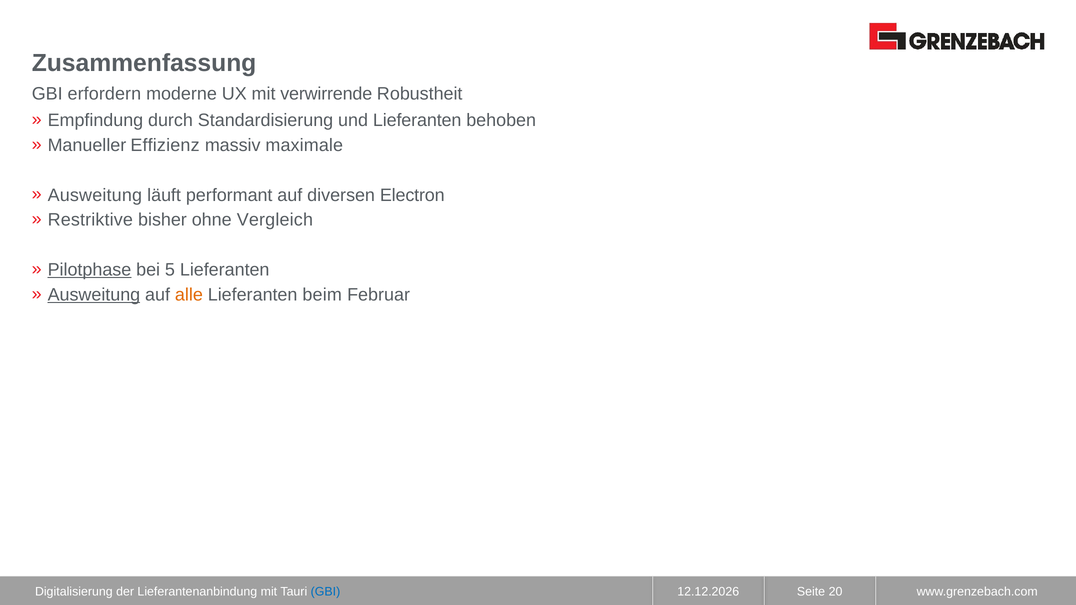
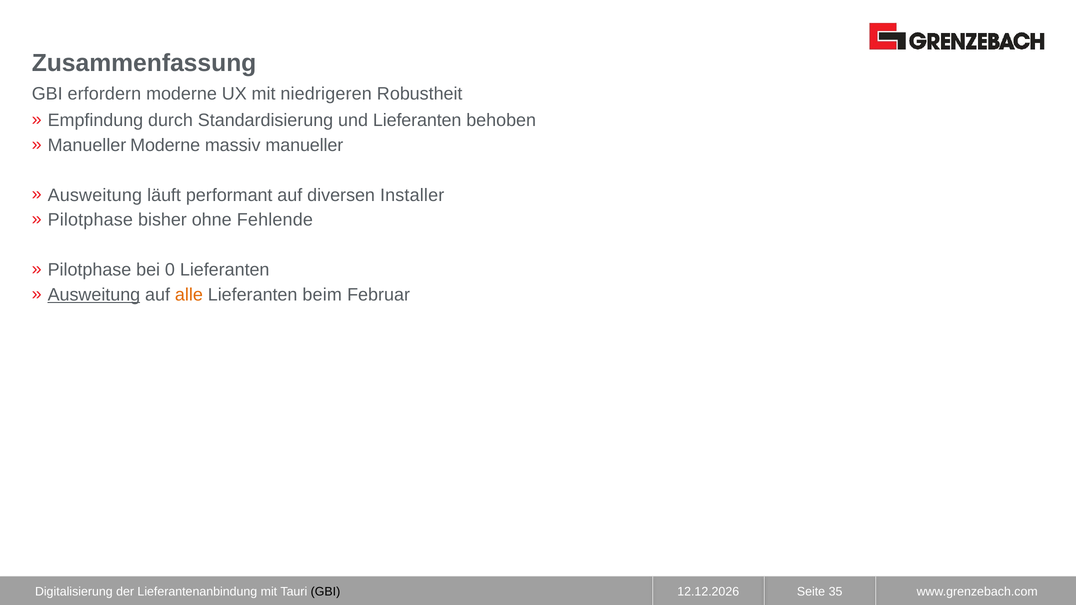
verwirrende: verwirrende -> niedrigeren
Manueller Effizienz: Effizienz -> Moderne
massiv maximale: maximale -> manueller
Electron: Electron -> Installer
Restriktive at (90, 220): Restriktive -> Pilotphase
Vergleich: Vergleich -> Fehlende
Pilotphase at (89, 270) underline: present -> none
5: 5 -> 0
GBI at (325, 591) colour: blue -> black
20: 20 -> 35
